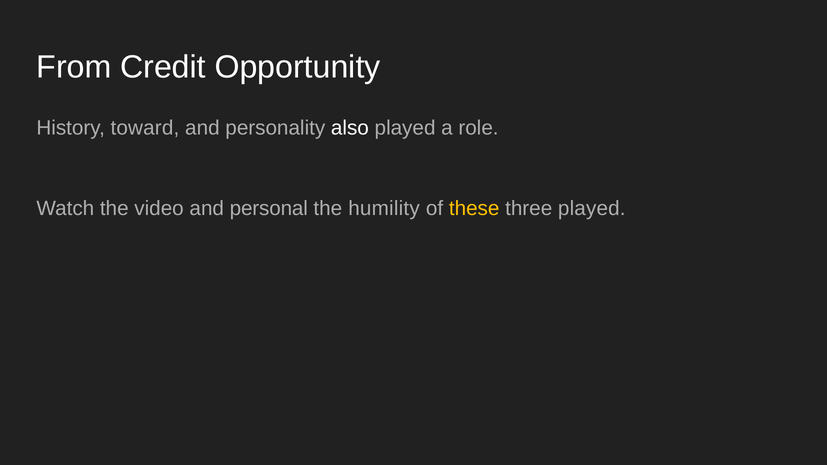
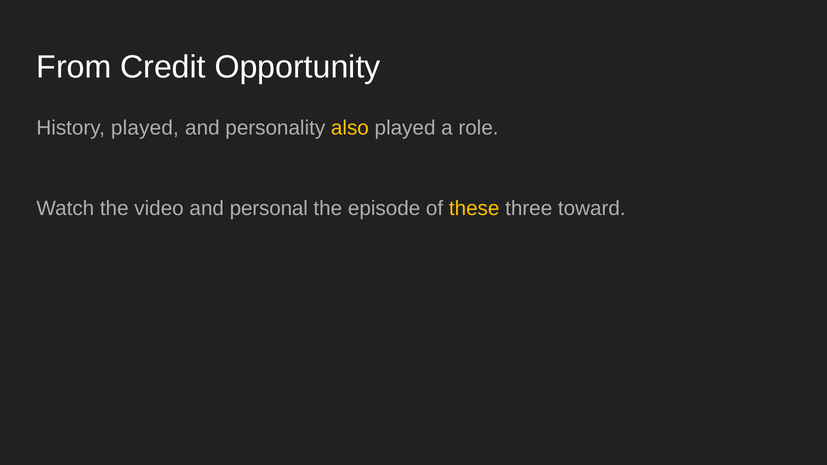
History toward: toward -> played
also colour: white -> yellow
humility: humility -> episode
three played: played -> toward
